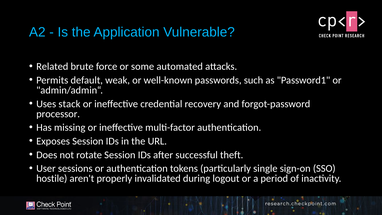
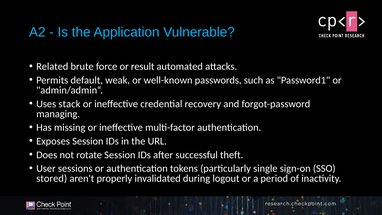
some: some -> result
processor: processor -> managing
hostile: hostile -> stored
